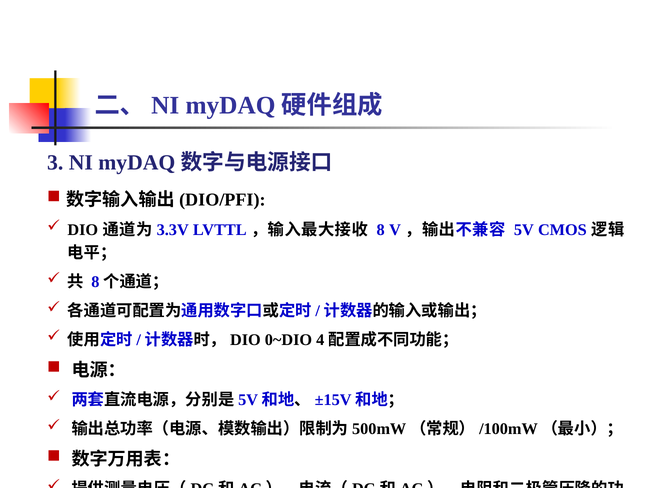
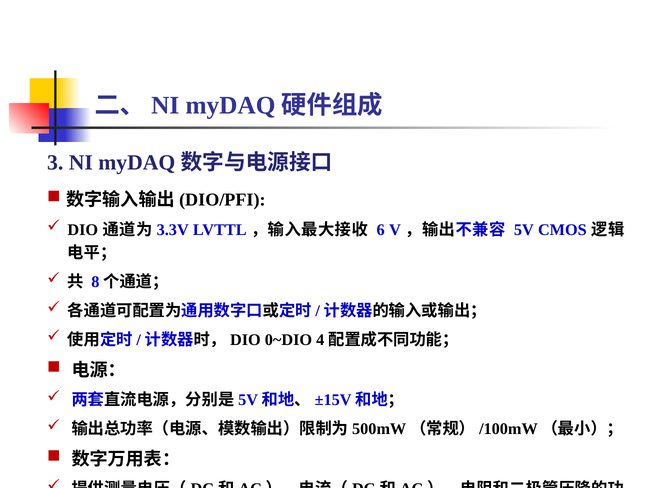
8: 8 -> 6
